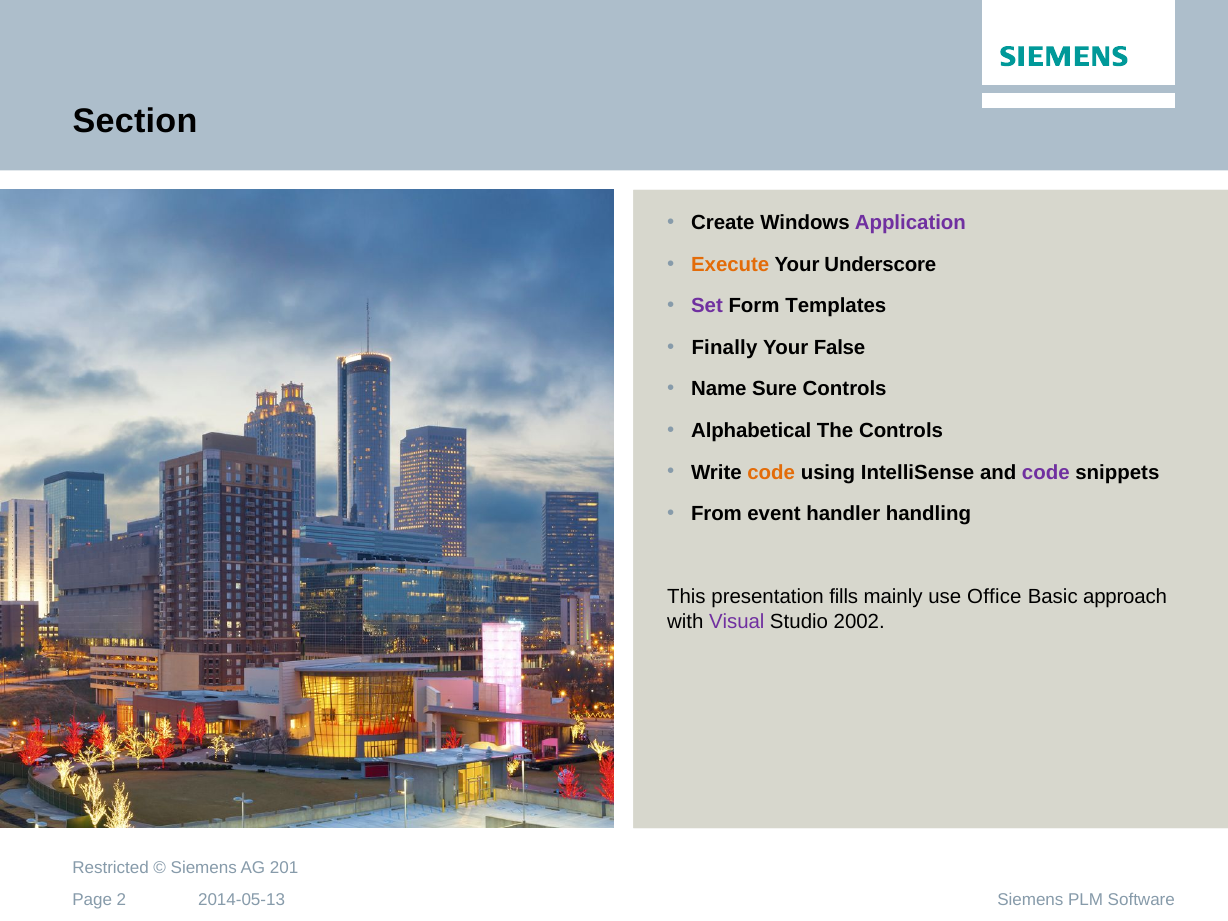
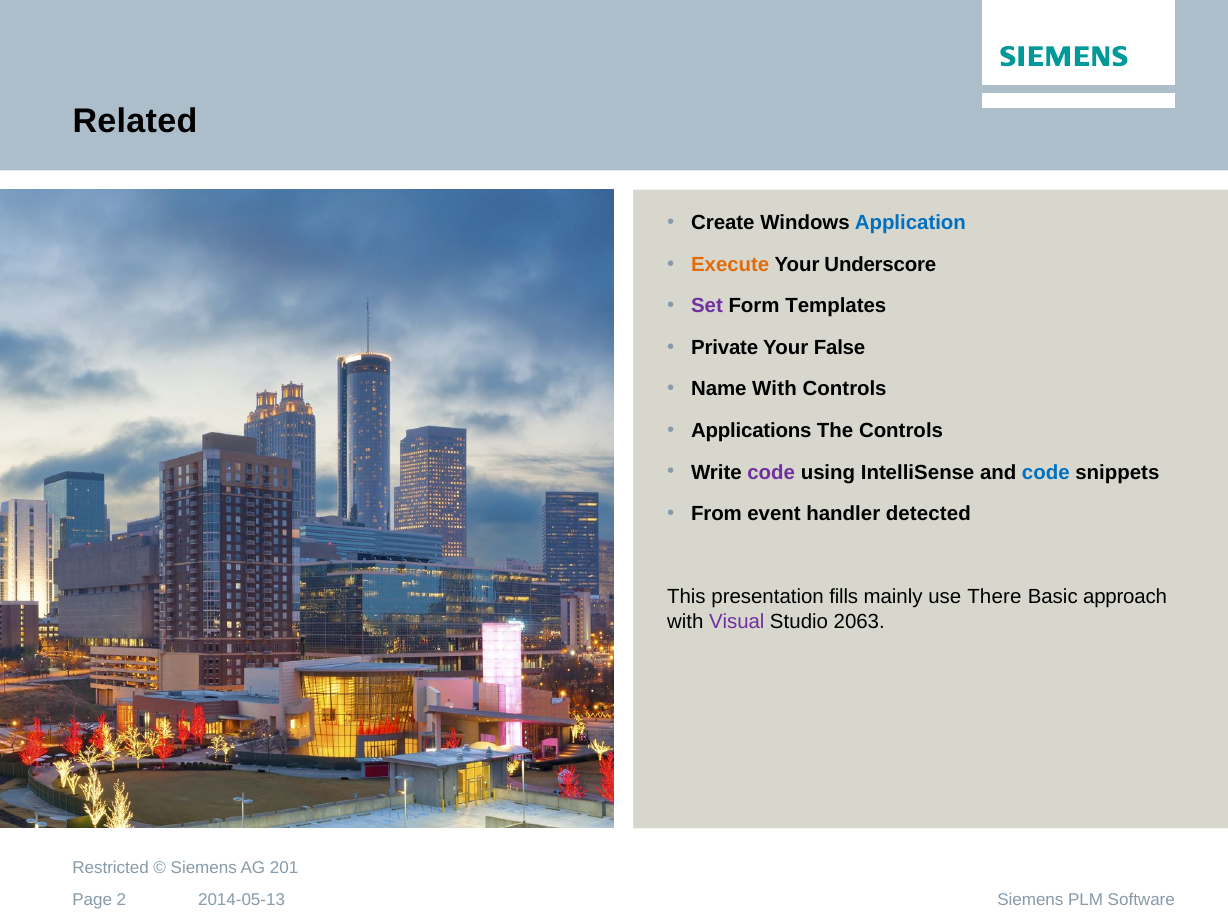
Section: Section -> Related
Application colour: purple -> blue
Finally: Finally -> Private
Name Sure: Sure -> With
Alphabetical: Alphabetical -> Applications
code at (771, 472) colour: orange -> purple
code at (1046, 472) colour: purple -> blue
handling: handling -> detected
Office: Office -> There
2002: 2002 -> 2063
